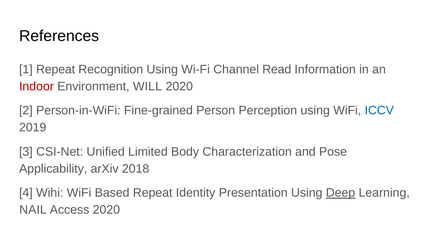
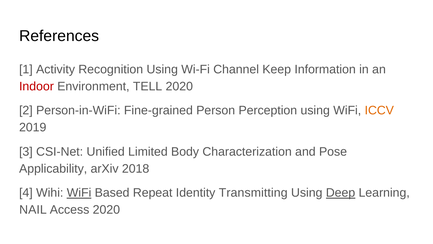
1 Repeat: Repeat -> Activity
Read: Read -> Keep
WILL: WILL -> TELL
ICCV colour: blue -> orange
WiFi at (79, 193) underline: none -> present
Presentation: Presentation -> Transmitting
